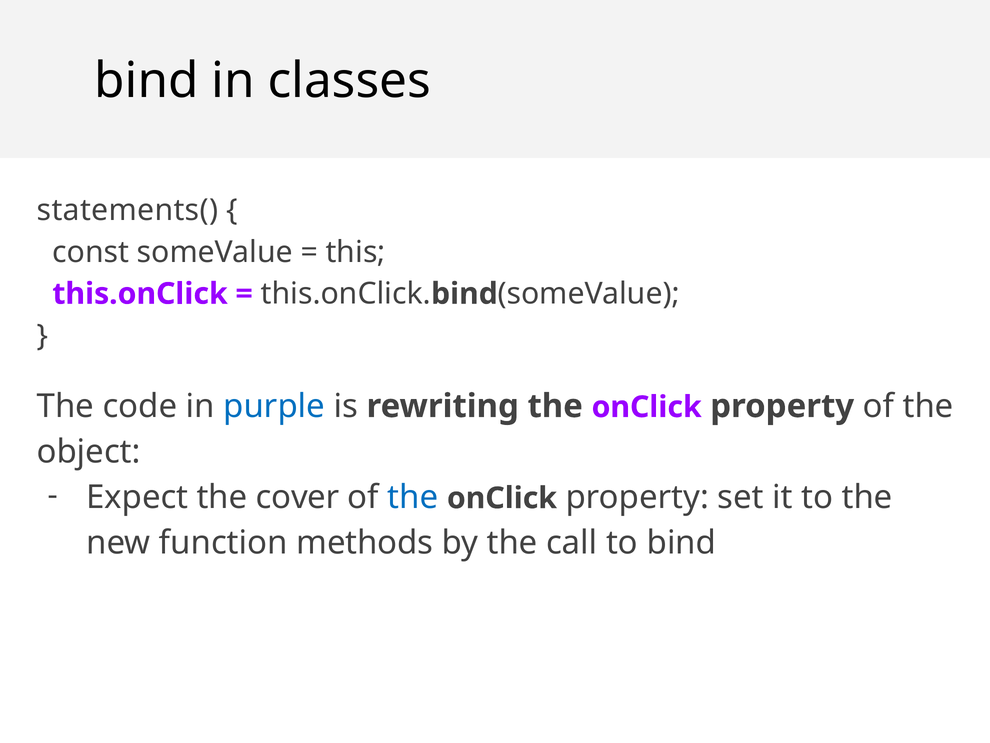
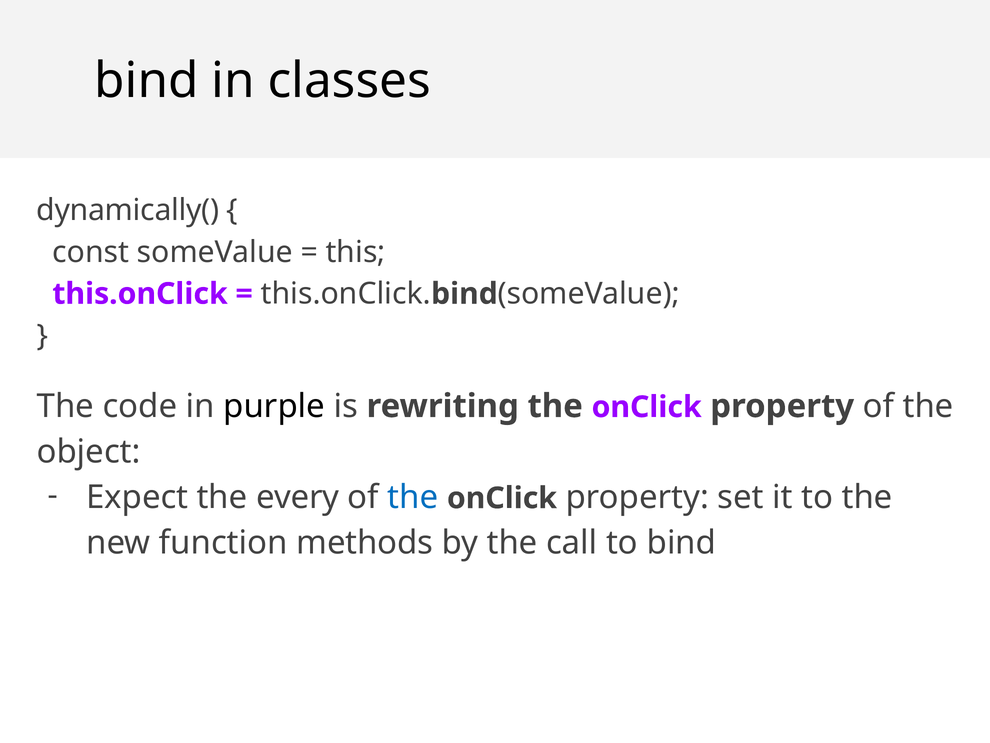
statements(: statements( -> dynamically(
purple colour: blue -> black
cover: cover -> every
